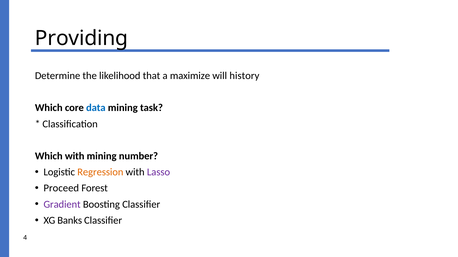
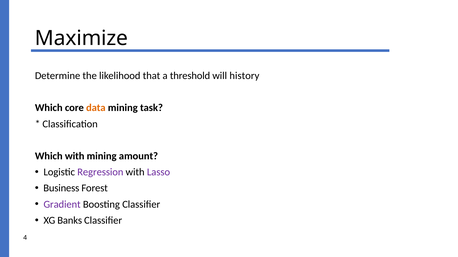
Providing: Providing -> Maximize
maximize: maximize -> threshold
data colour: blue -> orange
number: number -> amount
Regression colour: orange -> purple
Proceed: Proceed -> Business
